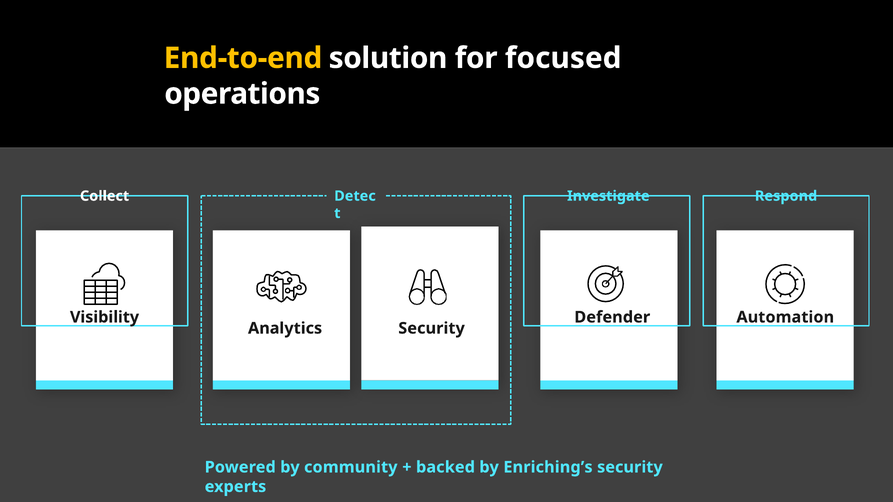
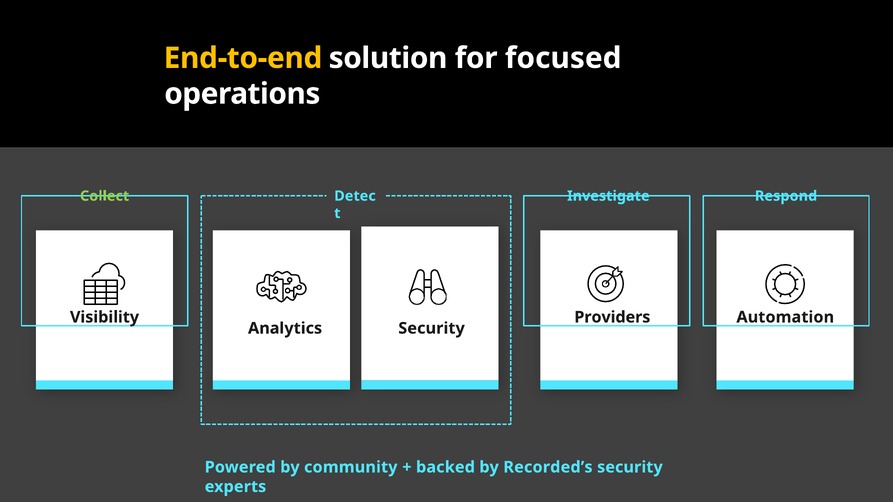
Collect colour: white -> light green
Defender: Defender -> Providers
Enriching’s: Enriching’s -> Recorded’s
